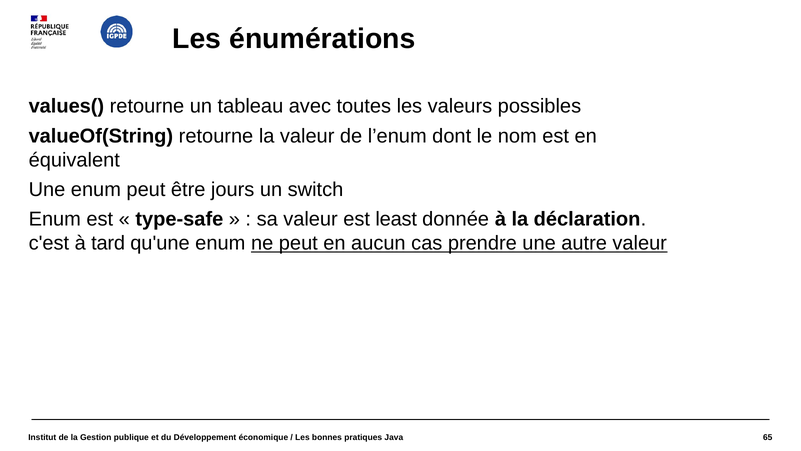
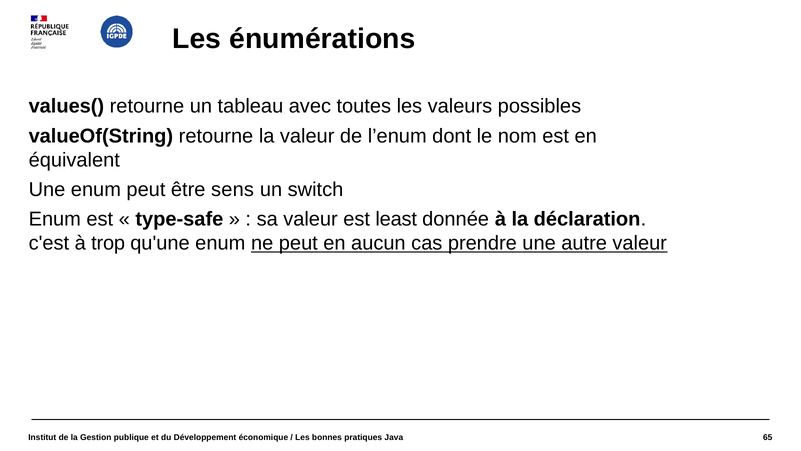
jours: jours -> sens
tard: tard -> trop
